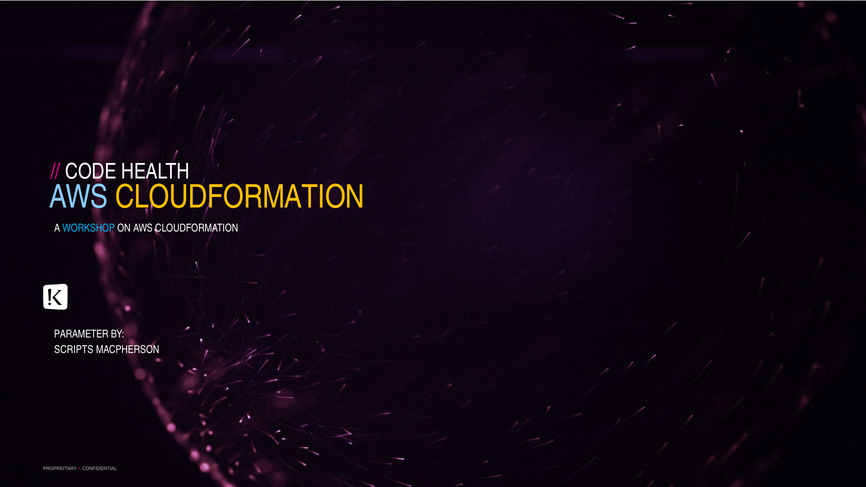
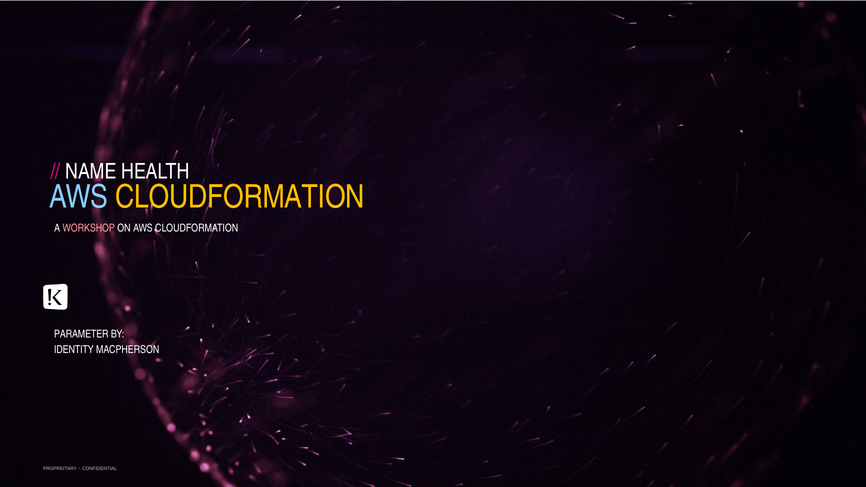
CODE: CODE -> NAME
WORKSHOP colour: light blue -> pink
SCRIPTS: SCRIPTS -> IDENTITY
